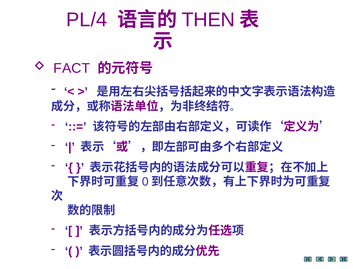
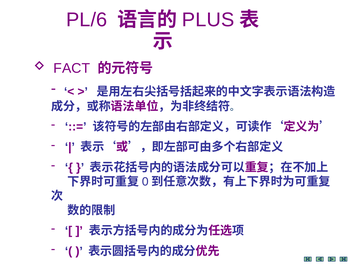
PL/4: PL/4 -> PL/6
THEN: THEN -> PLUS
